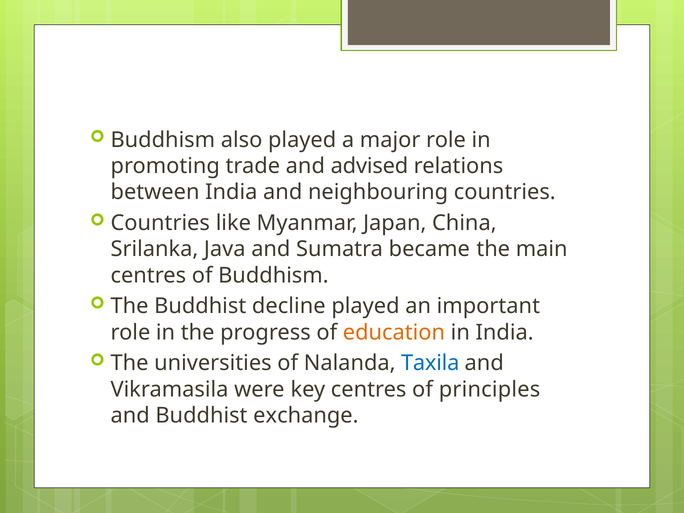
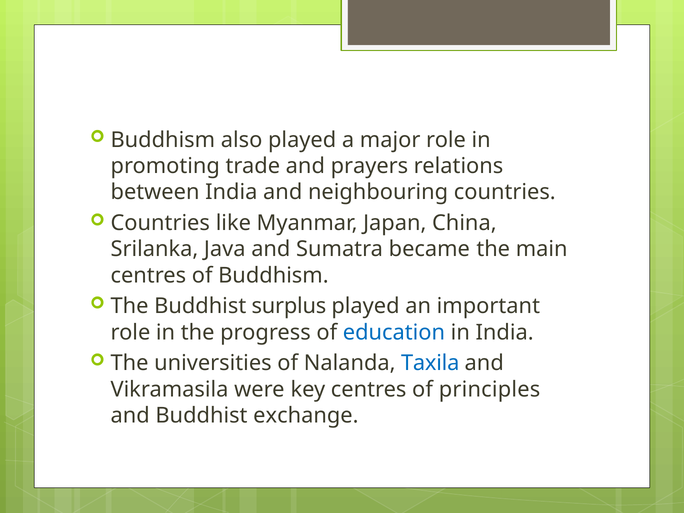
advised: advised -> prayers
decline: decline -> surplus
education colour: orange -> blue
